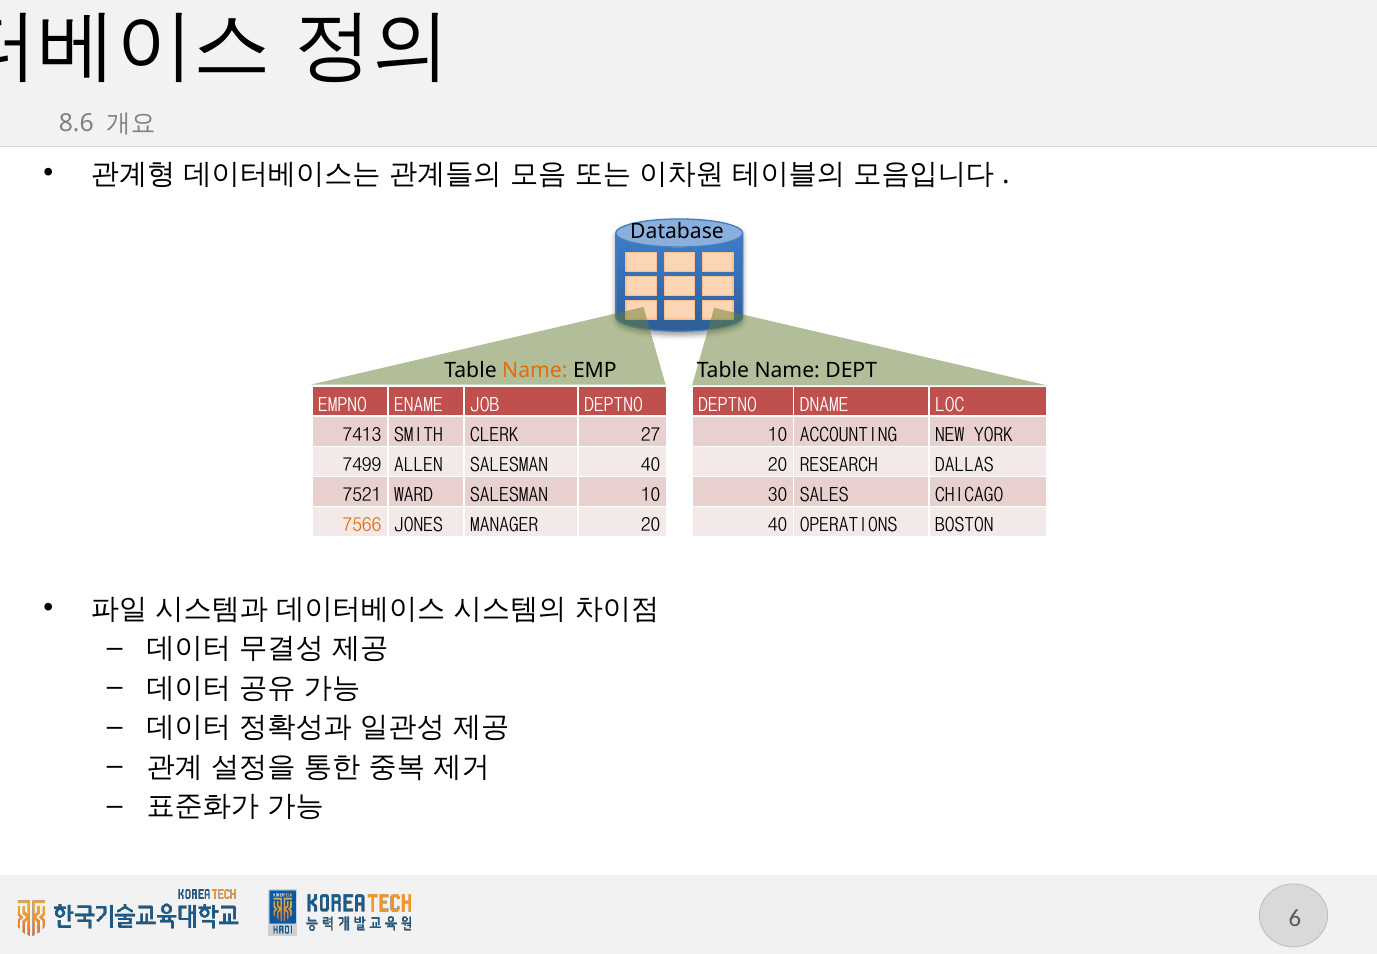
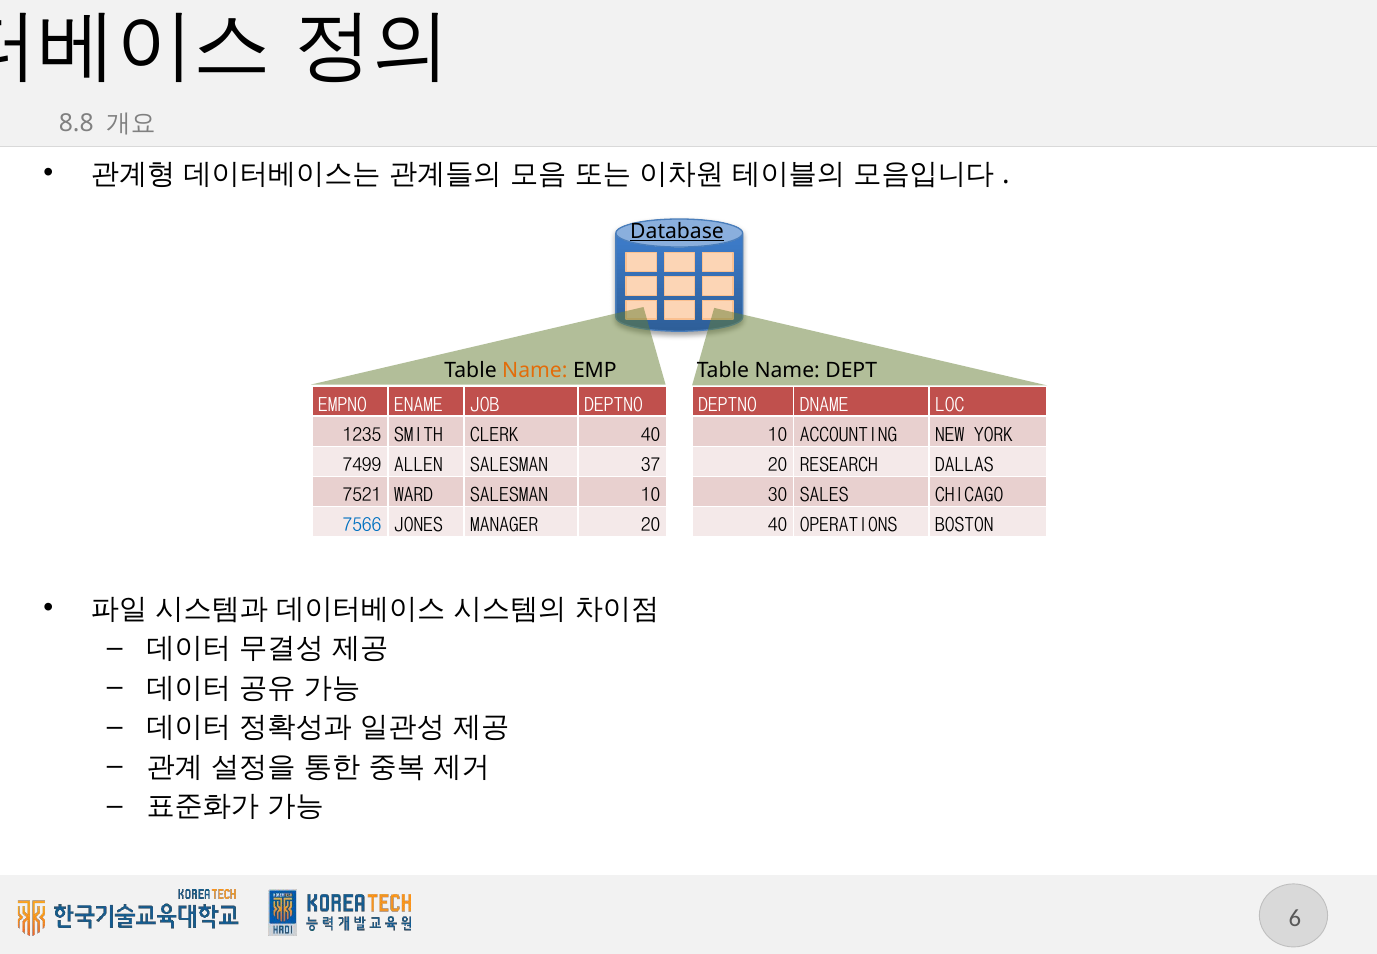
8.6: 8.6 -> 8.8
Database underline: none -> present
7413: 7413 -> 1235
CLERK 27: 27 -> 40
SALESMAN 40: 40 -> 37
7566 colour: orange -> blue
